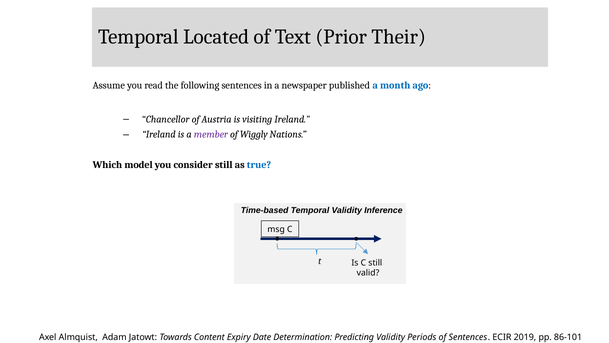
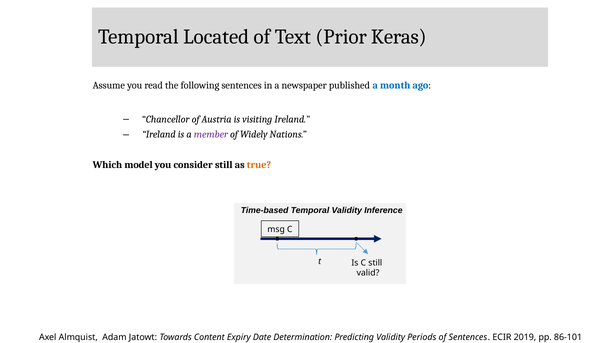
Their: Their -> Keras
Wiggly: Wiggly -> Widely
true colour: blue -> orange
